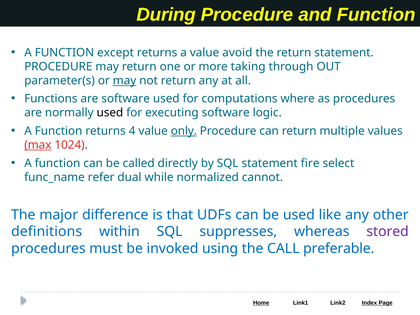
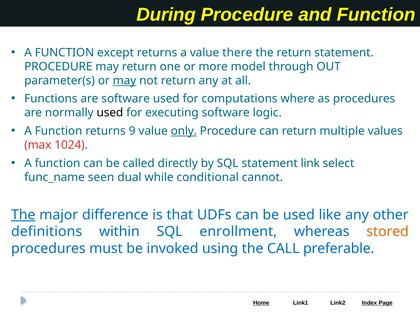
avoid: avoid -> there
taking: taking -> model
4: 4 -> 9
max underline: present -> none
fire: fire -> link
refer: refer -> seen
normalized: normalized -> conditional
The at (23, 215) underline: none -> present
suppresses: suppresses -> enrollment
stored colour: purple -> orange
